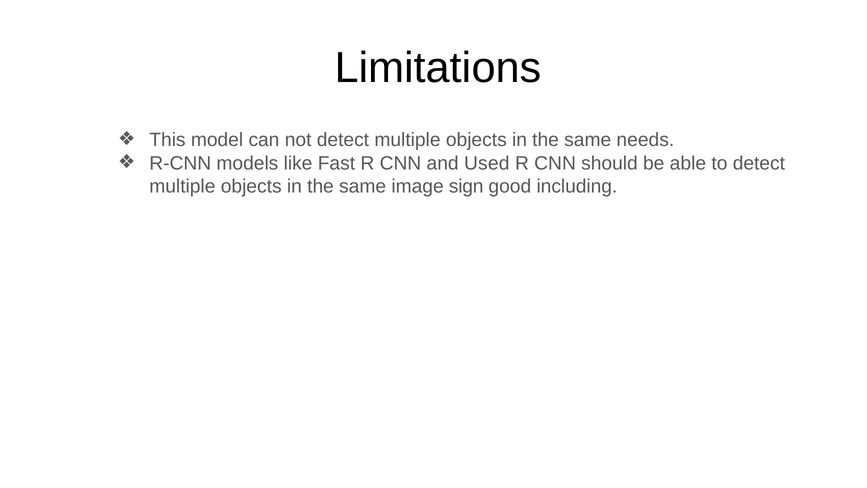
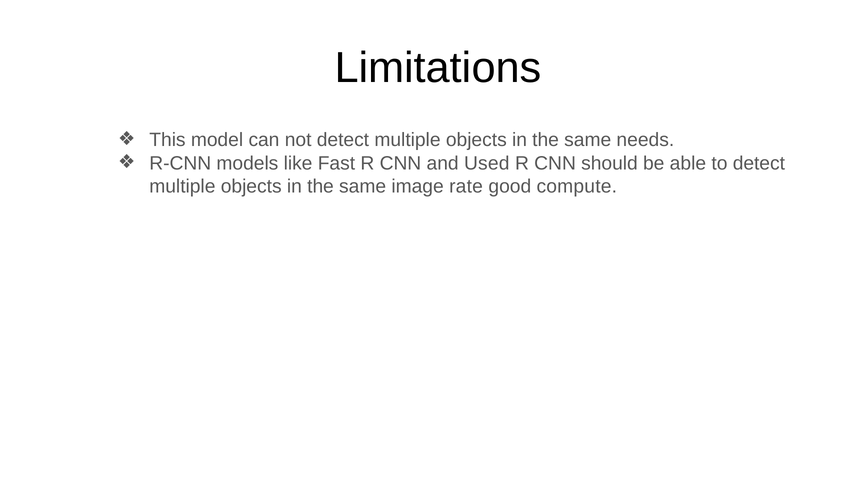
sign: sign -> rate
including: including -> compute
